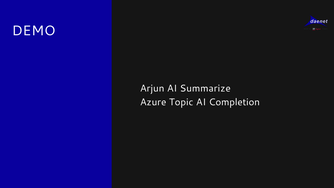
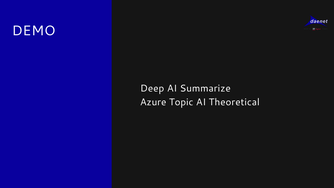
Arjun: Arjun -> Deep
Completion: Completion -> Theoretical
